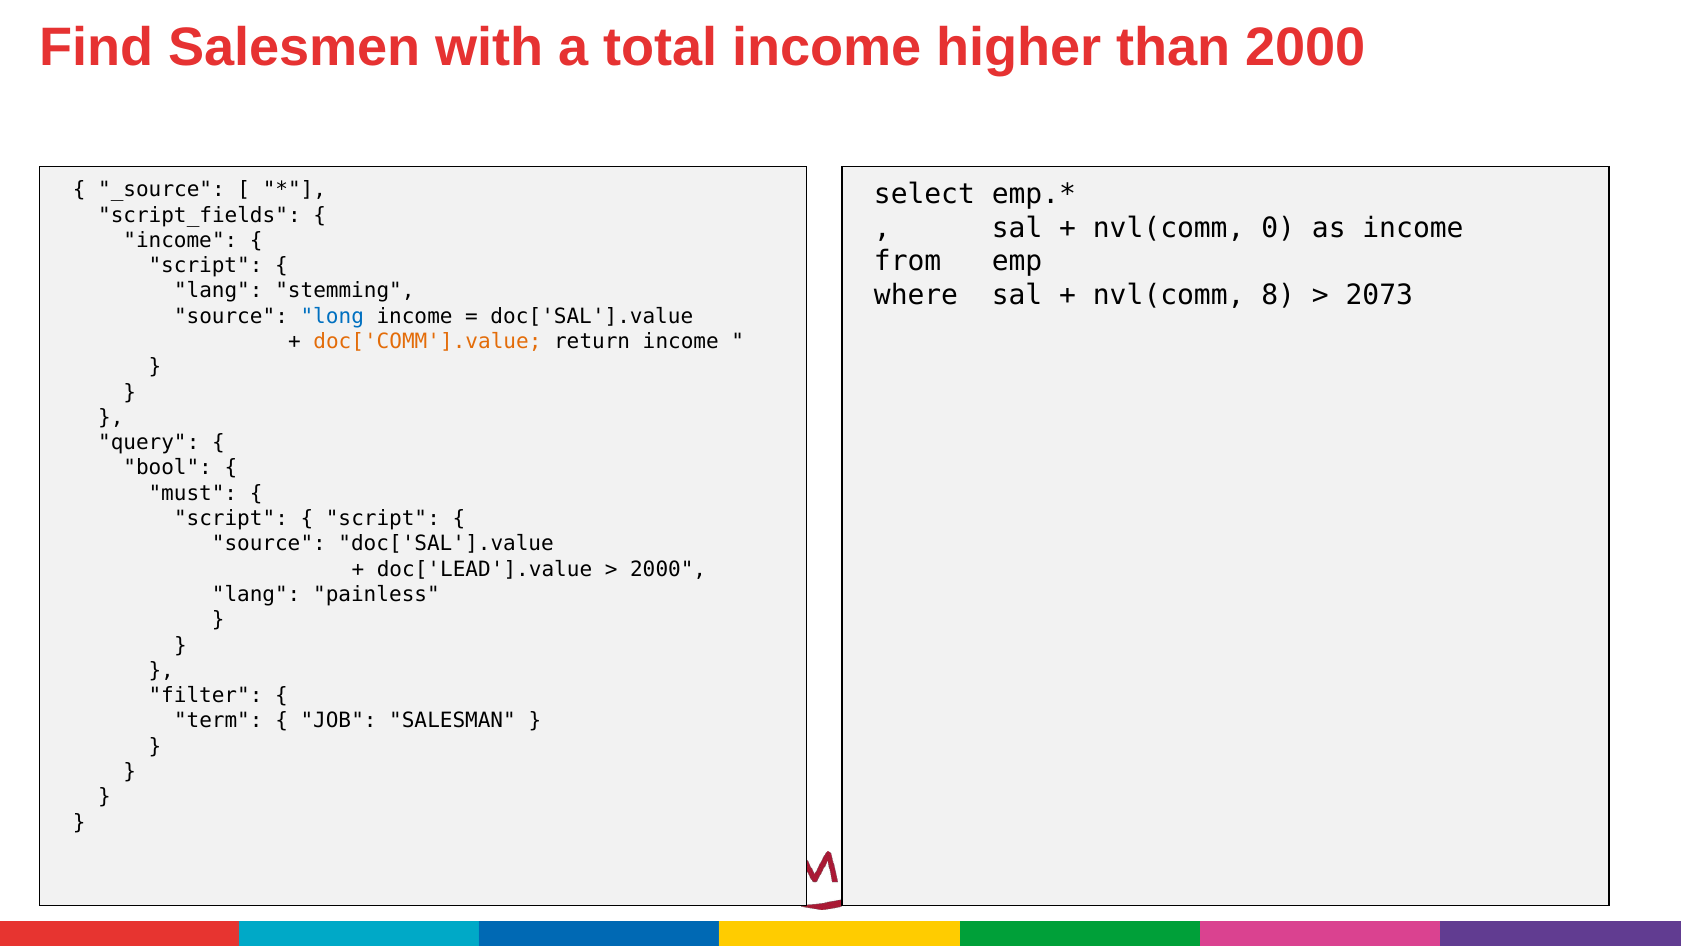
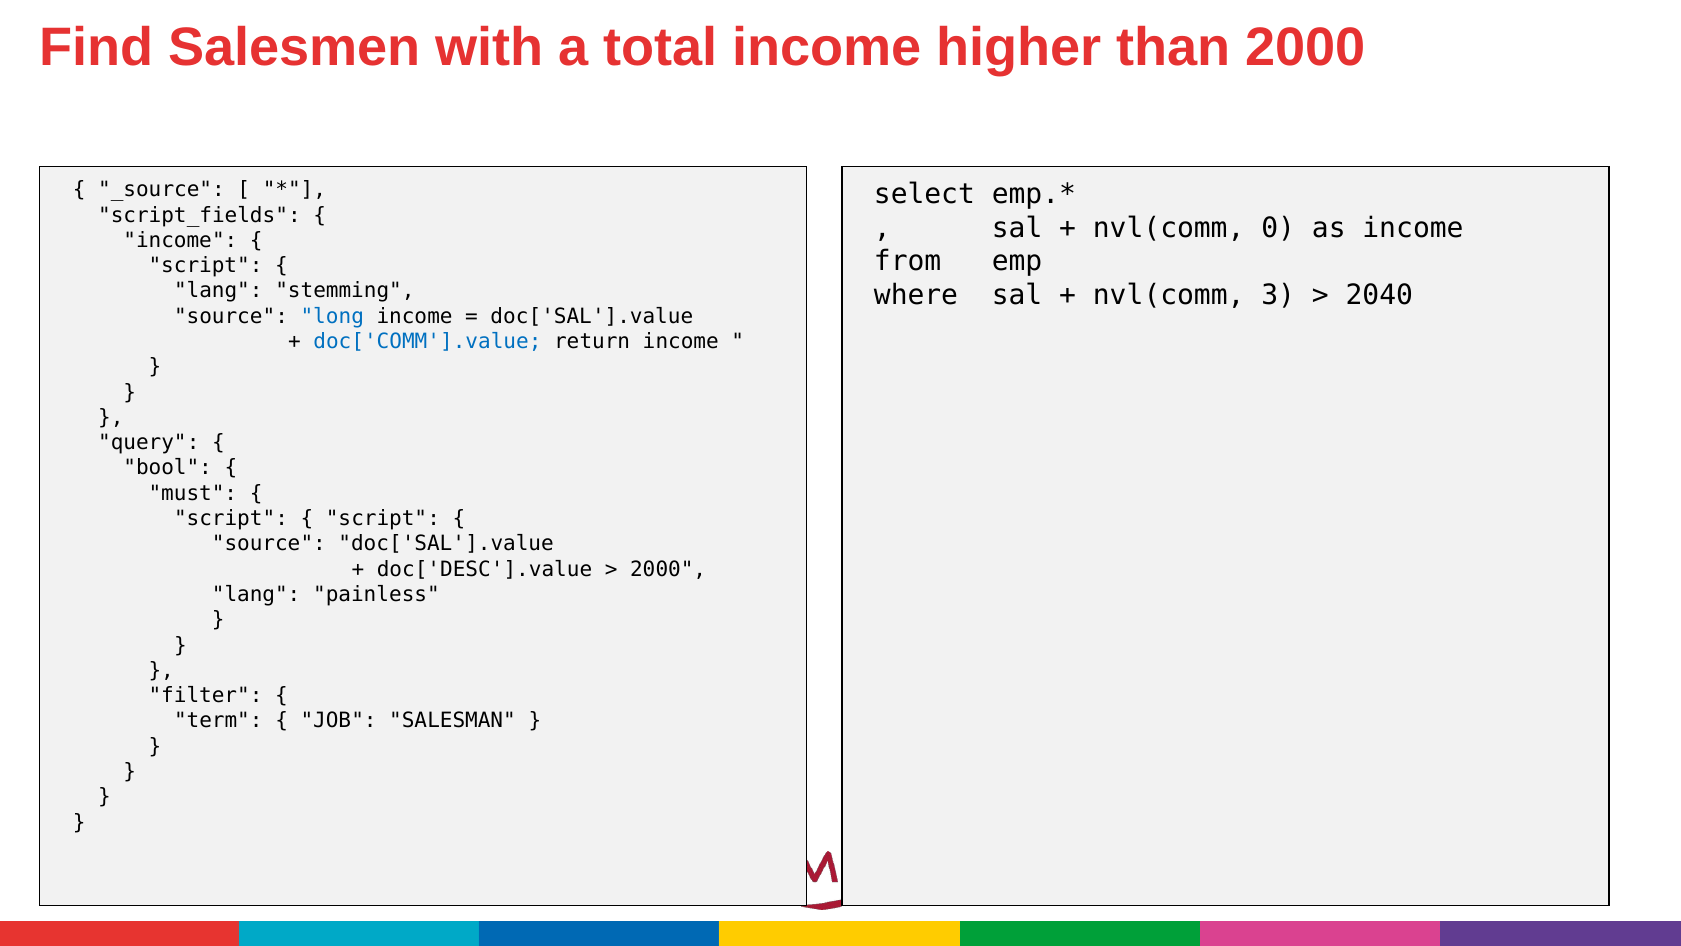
8: 8 -> 3
2073: 2073 -> 2040
doc['COMM'].value colour: orange -> blue
doc['LEAD'].value: doc['LEAD'].value -> doc['DESC'].value
